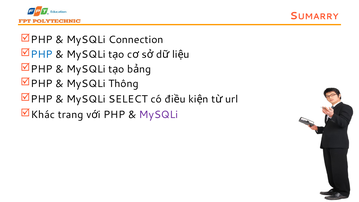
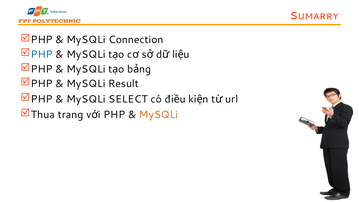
Thông: Thông -> Result
Khác: Khác -> Thua
MySQLi at (159, 115) colour: purple -> orange
